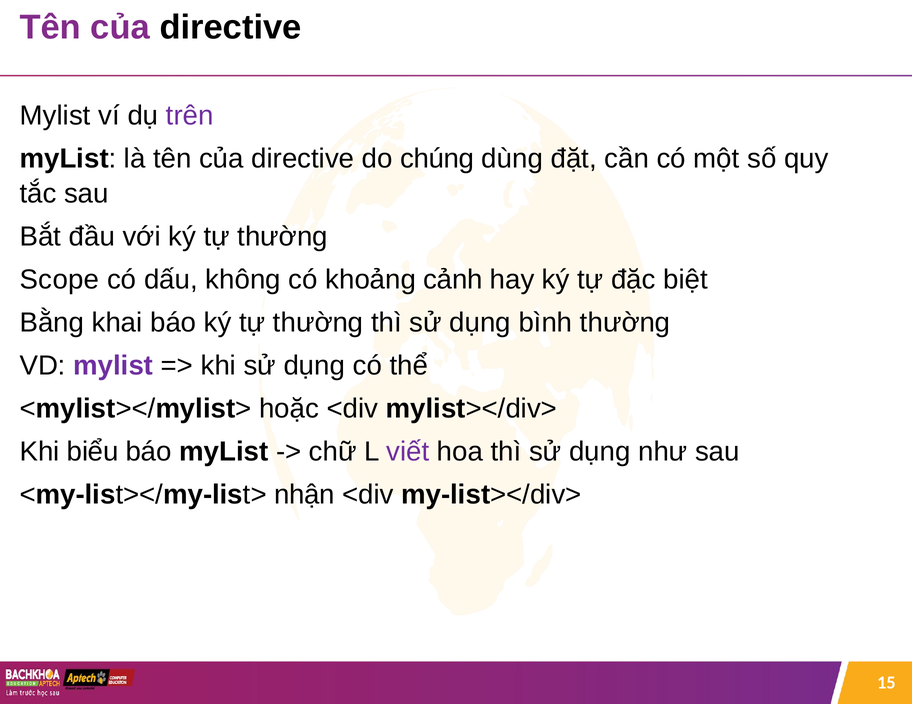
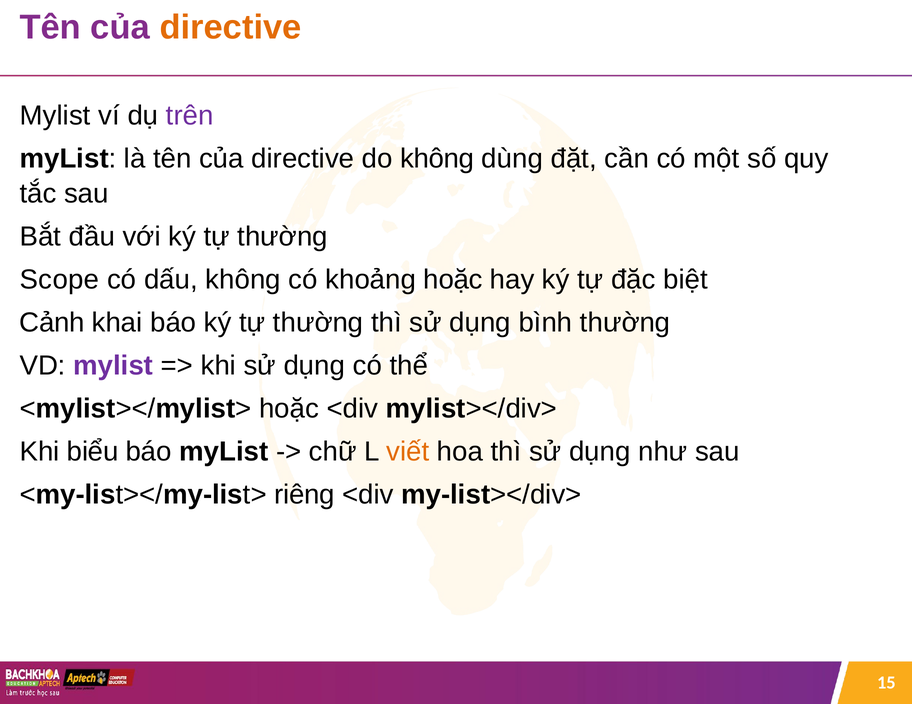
directive at (231, 27) colour: black -> orange
do chúng: chúng -> không
khoảng cảnh: cảnh -> hoặc
Bằng: Bằng -> Cảnh
viết colour: purple -> orange
nhận: nhận -> riêng
